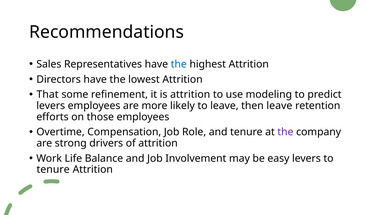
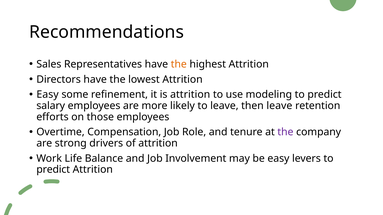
the at (179, 64) colour: blue -> orange
That at (48, 95): That -> Easy
levers at (51, 106): levers -> salary
tenure at (53, 170): tenure -> predict
